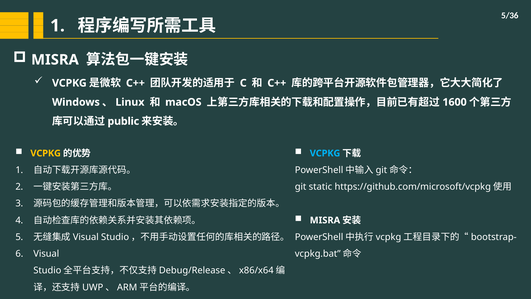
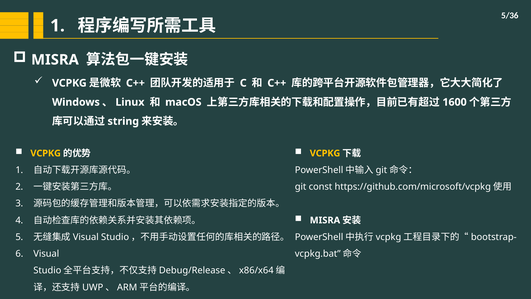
public: public -> string
VCPKG at (325, 153) colour: light blue -> yellow
static: static -> const
